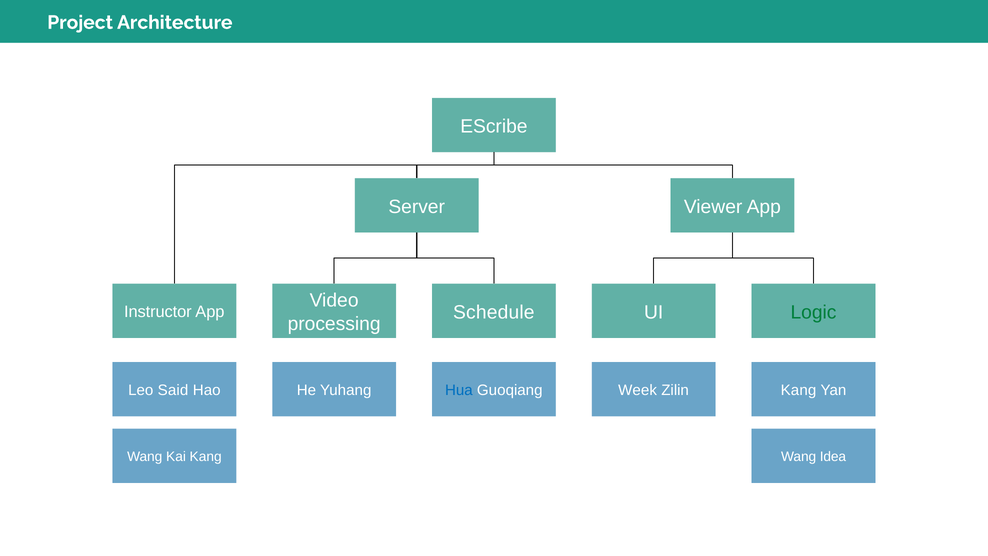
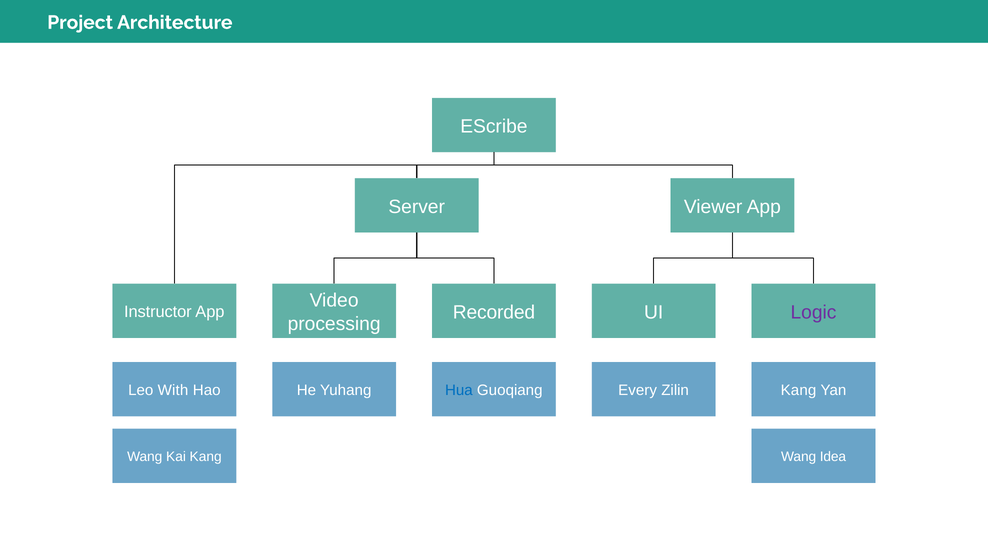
Schedule: Schedule -> Recorded
Logic colour: green -> purple
Said: Said -> With
Week: Week -> Every
